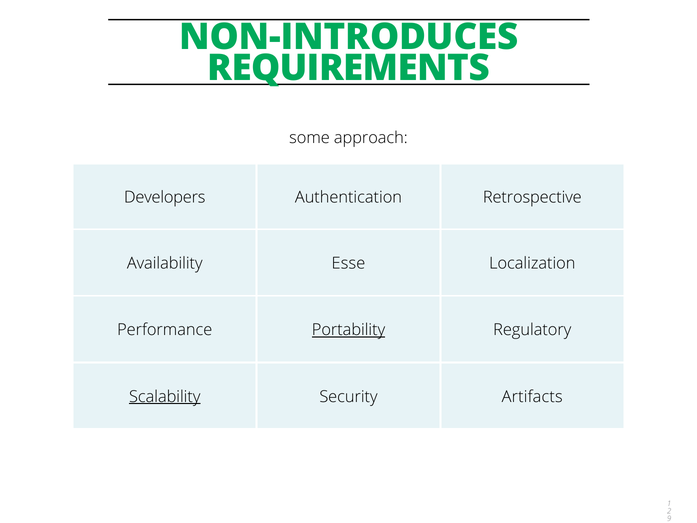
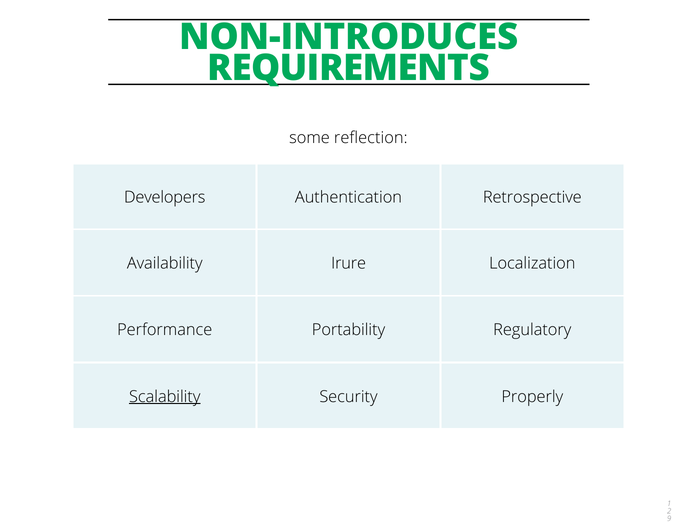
approach: approach -> reflection
Esse: Esse -> Irure
Portability underline: present -> none
Artifacts: Artifacts -> Properly
